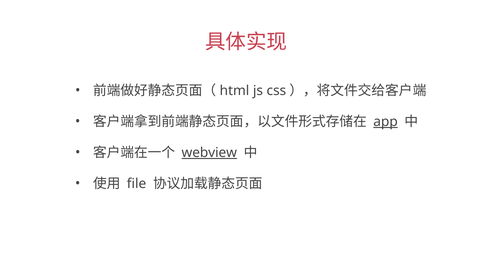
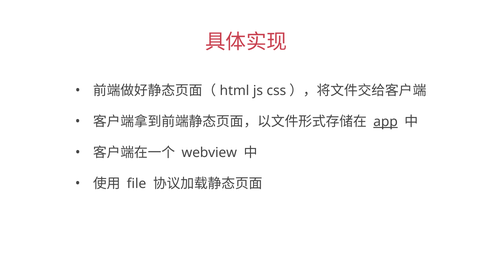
webview underline: present -> none
